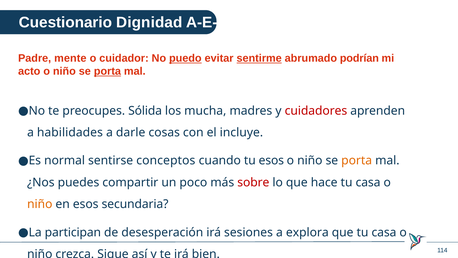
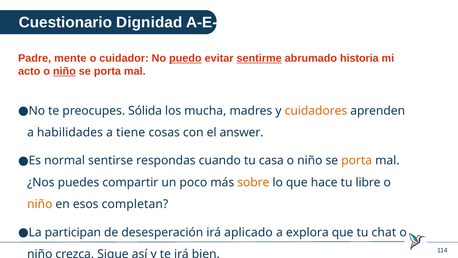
podrían: podrían -> historia
niño at (64, 71) underline: none -> present
porta at (107, 71) underline: present -> none
cuidadores colour: red -> orange
darle: darle -> tiene
incluye: incluye -> answer
conceptos: conceptos -> respondas
tu esos: esos -> casa
sobre colour: red -> orange
hace tu casa: casa -> libre
secundaria: secundaria -> completan
sesiones: sesiones -> aplicado
que tu casa: casa -> chat
